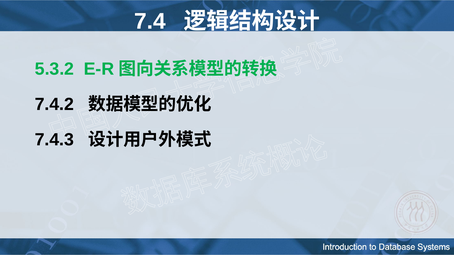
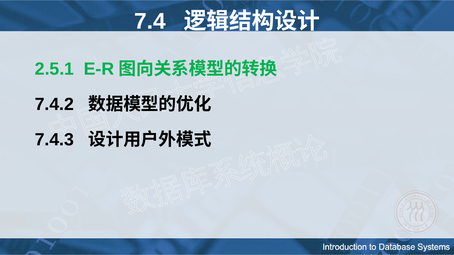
5.3.2: 5.3.2 -> 2.5.1
